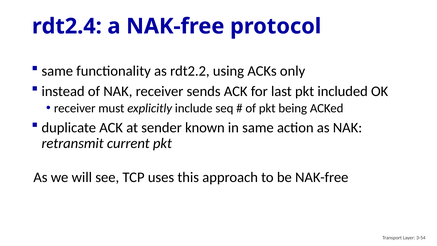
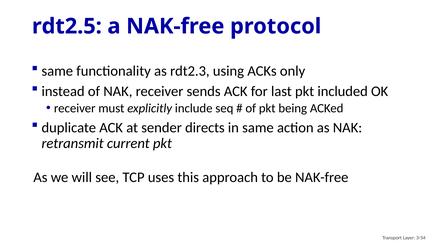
rdt2.4: rdt2.4 -> rdt2.5
rdt2.2: rdt2.2 -> rdt2.3
known: known -> directs
